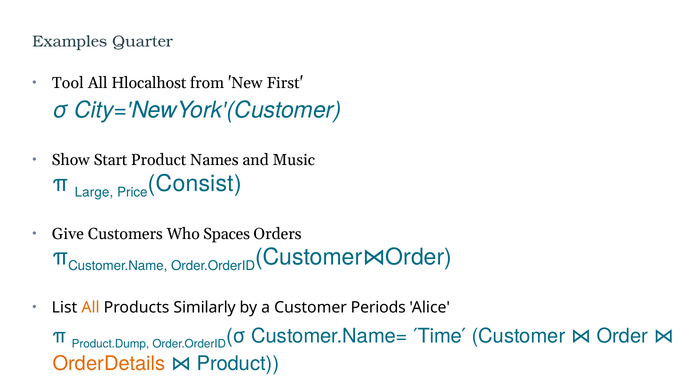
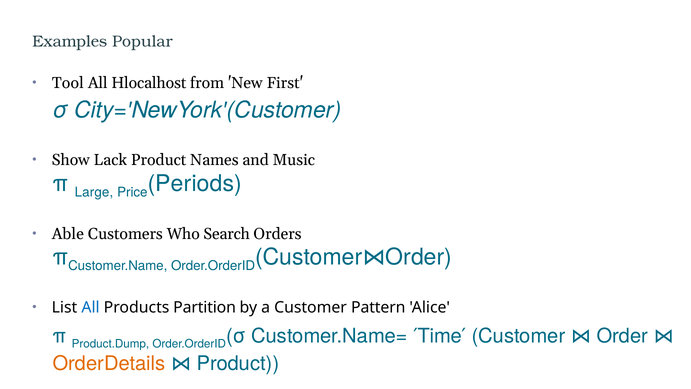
Quarter: Quarter -> Popular
Start: Start -> Lack
Consist: Consist -> Periods
Give: Give -> Able
Spaces: Spaces -> Search
All at (91, 307) colour: orange -> blue
Similarly: Similarly -> Partition
Periods: Periods -> Pattern
